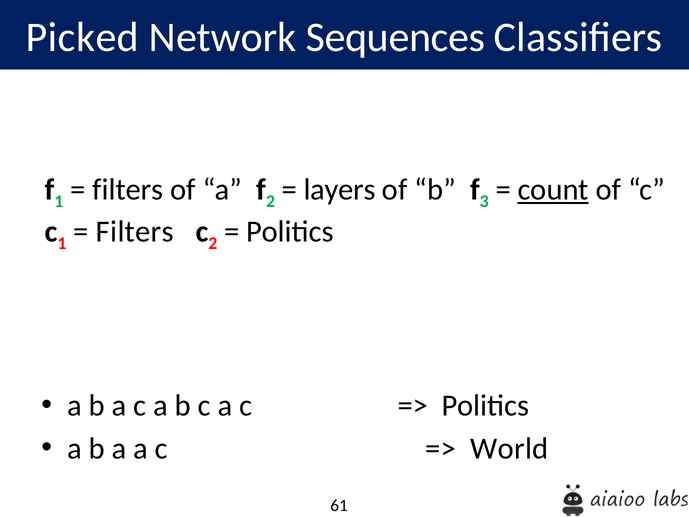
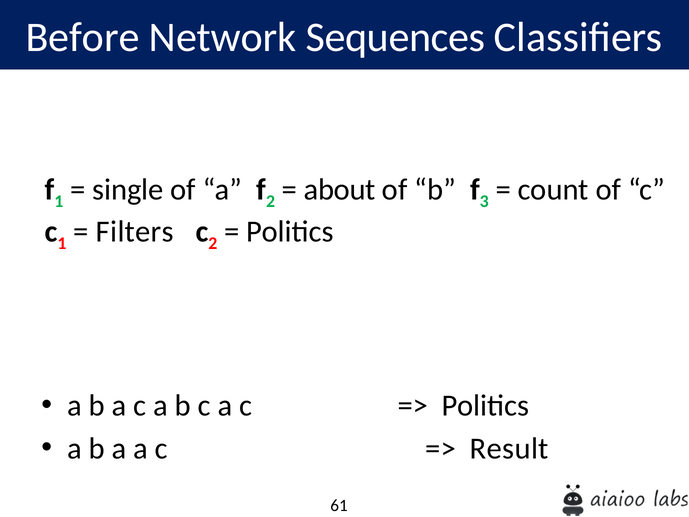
Picked: Picked -> Before
filters at (128, 190): filters -> single
layers: layers -> about
count underline: present -> none
World: World -> Result
